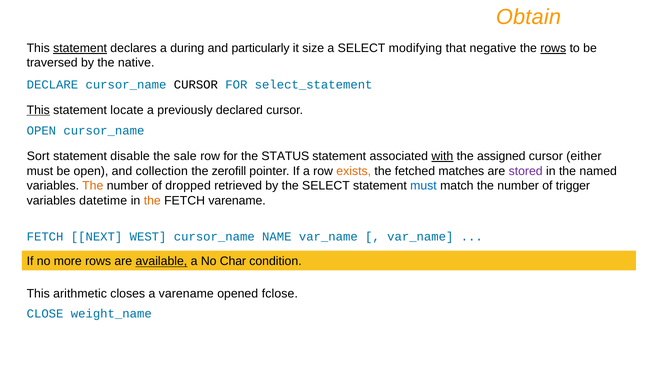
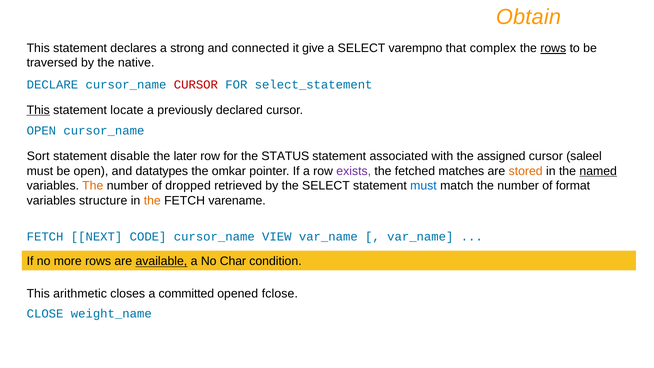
statement at (80, 48) underline: present -> none
during: during -> strong
particularly: particularly -> connected
size: size -> give
modifying: modifying -> varempno
negative: negative -> complex
CURSOR at (196, 85) colour: black -> red
sale: sale -> later
with underline: present -> none
either: either -> saleel
collection: collection -> datatypes
zerofill: zerofill -> omkar
exists colour: orange -> purple
stored colour: purple -> orange
named underline: none -> present
trigger: trigger -> format
datetime: datetime -> structure
WEST: WEST -> CODE
NAME: NAME -> VIEW
a varename: varename -> committed
